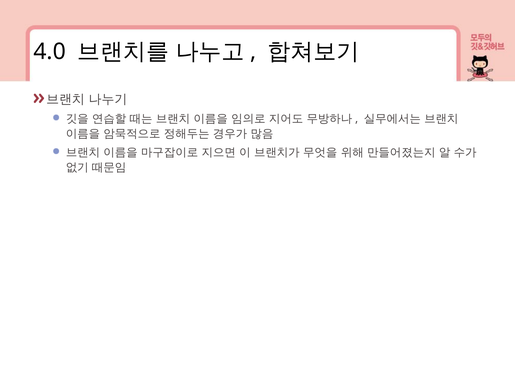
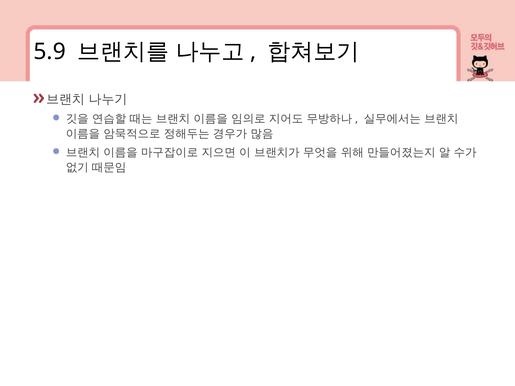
4.0: 4.0 -> 5.9
